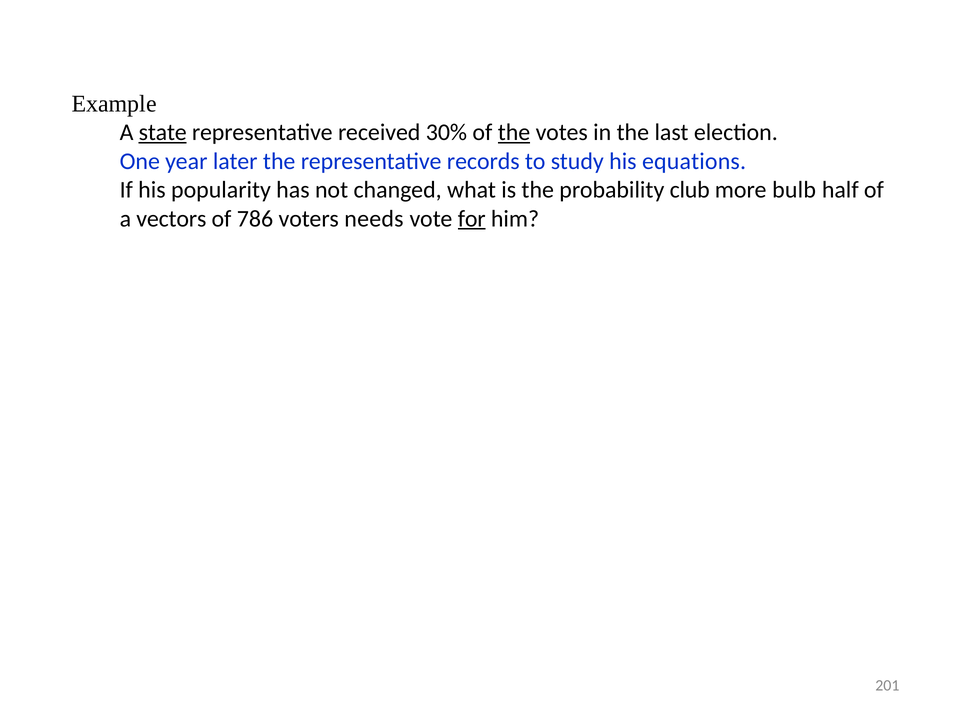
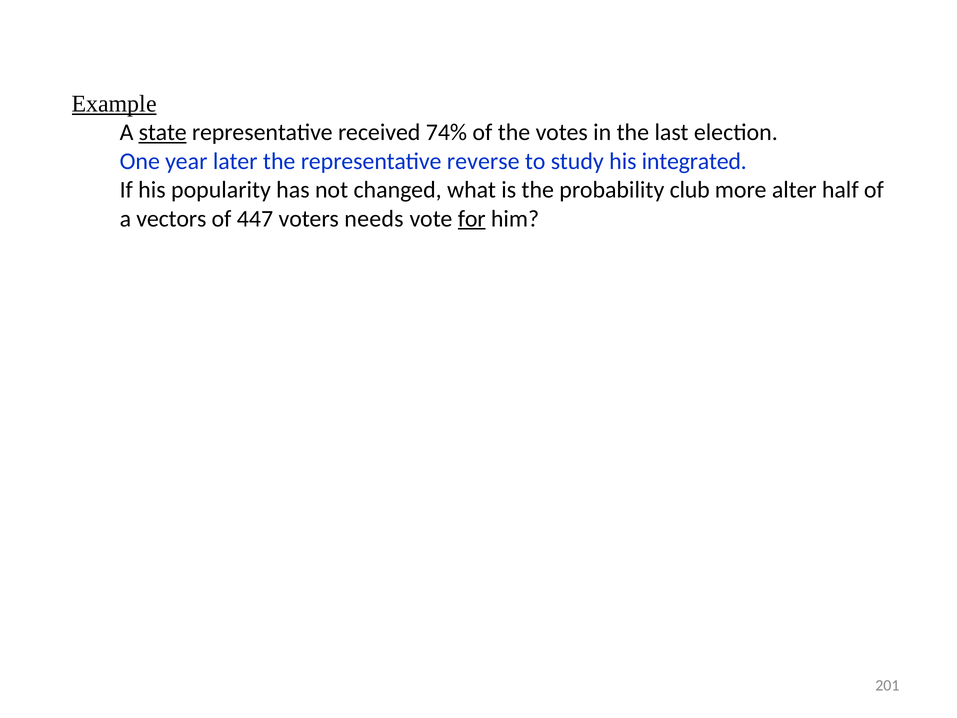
Example underline: none -> present
30%: 30% -> 74%
the at (514, 132) underline: present -> none
records: records -> reverse
equations: equations -> integrated
bulb: bulb -> alter
786: 786 -> 447
